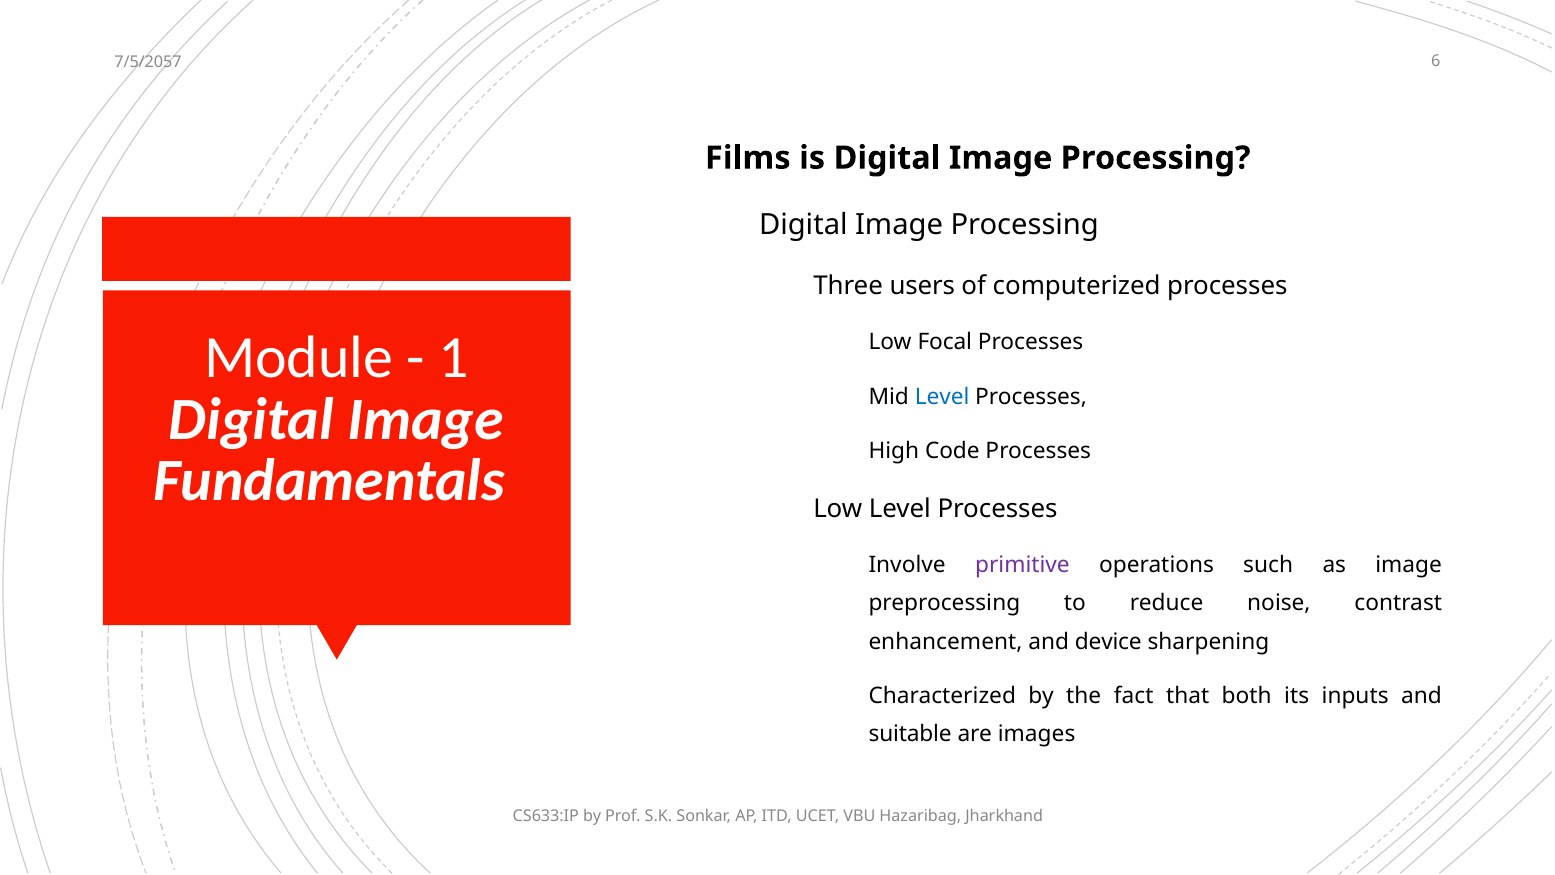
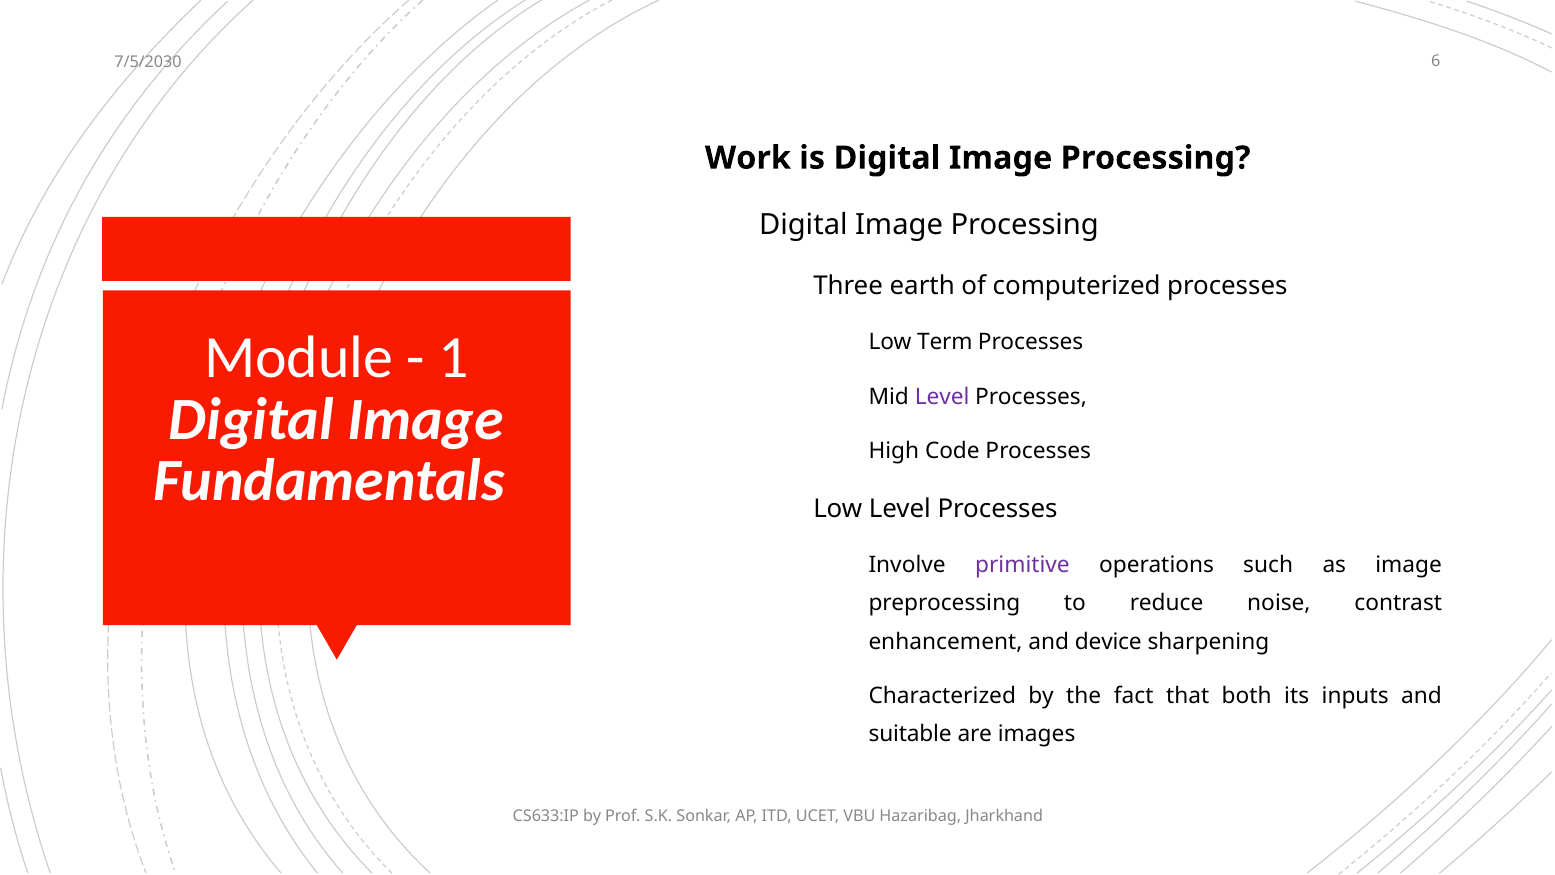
7/5/2057: 7/5/2057 -> 7/5/2030
Films: Films -> Work
users: users -> earth
Focal: Focal -> Term
Level at (942, 397) colour: blue -> purple
